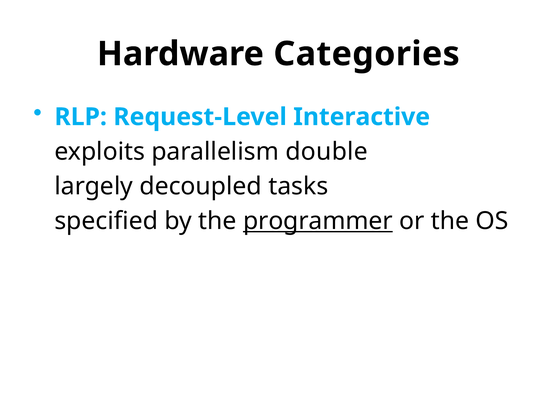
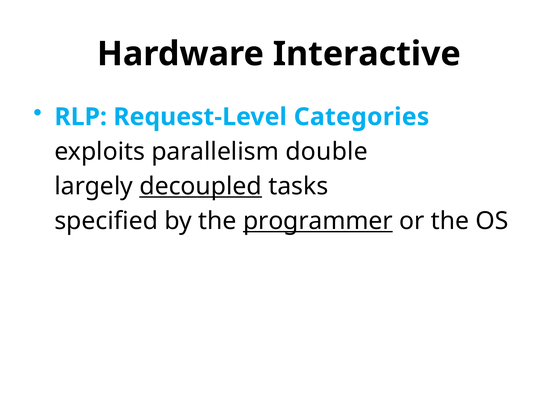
Categories: Categories -> Interactive
Interactive: Interactive -> Categories
decoupled underline: none -> present
